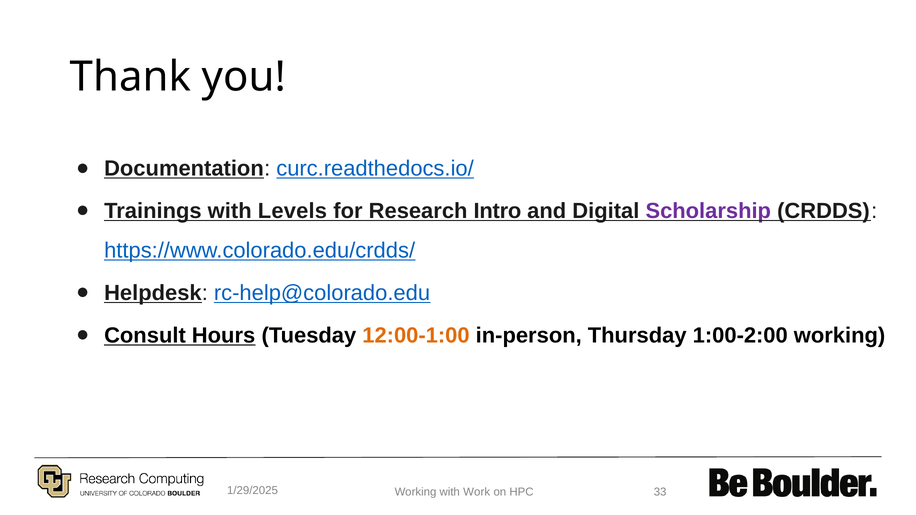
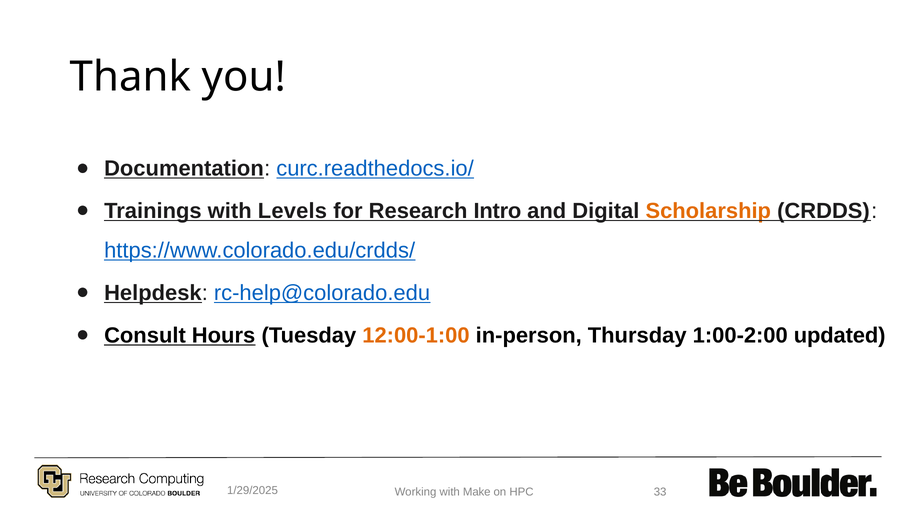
Scholarship colour: purple -> orange
1:00-2:00 working: working -> updated
Work: Work -> Make
